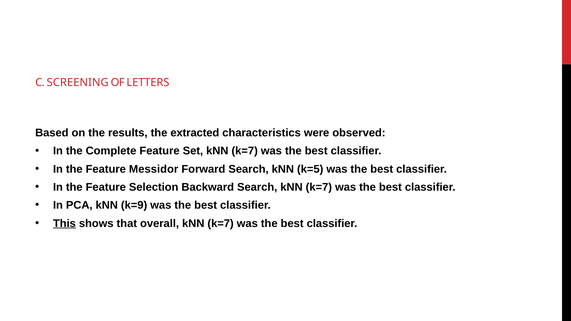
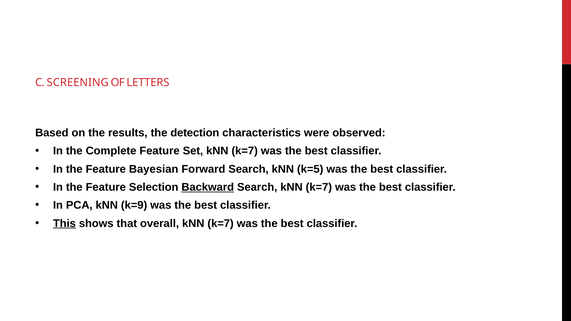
extracted: extracted -> detection
Messidor: Messidor -> Bayesian
Backward underline: none -> present
